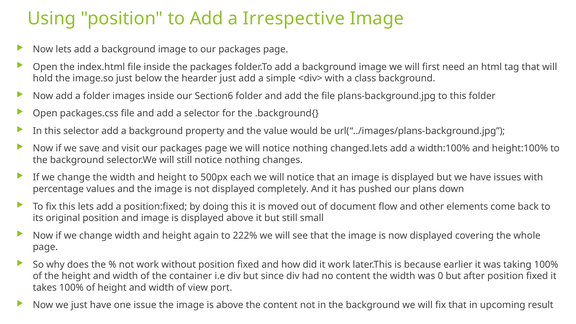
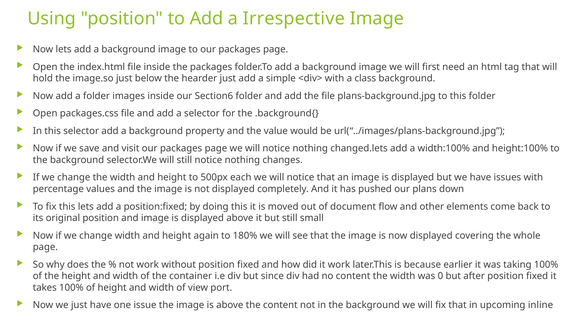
222%: 222% -> 180%
result: result -> inline
